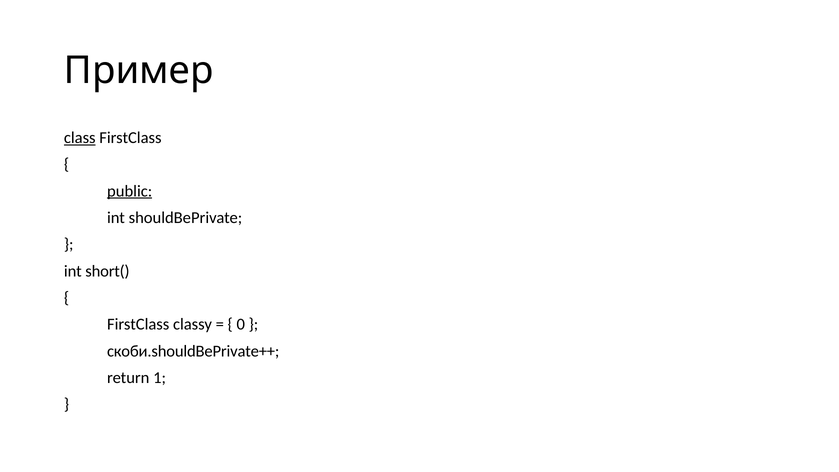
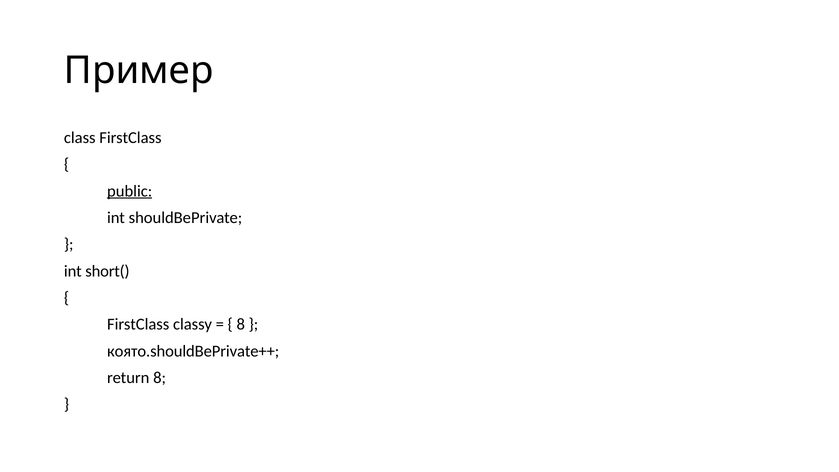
class underline: present -> none
0 at (241, 324): 0 -> 8
скоби.shouldBePrivate++: скоби.shouldBePrivate++ -> която.shouldBePrivate++
return 1: 1 -> 8
